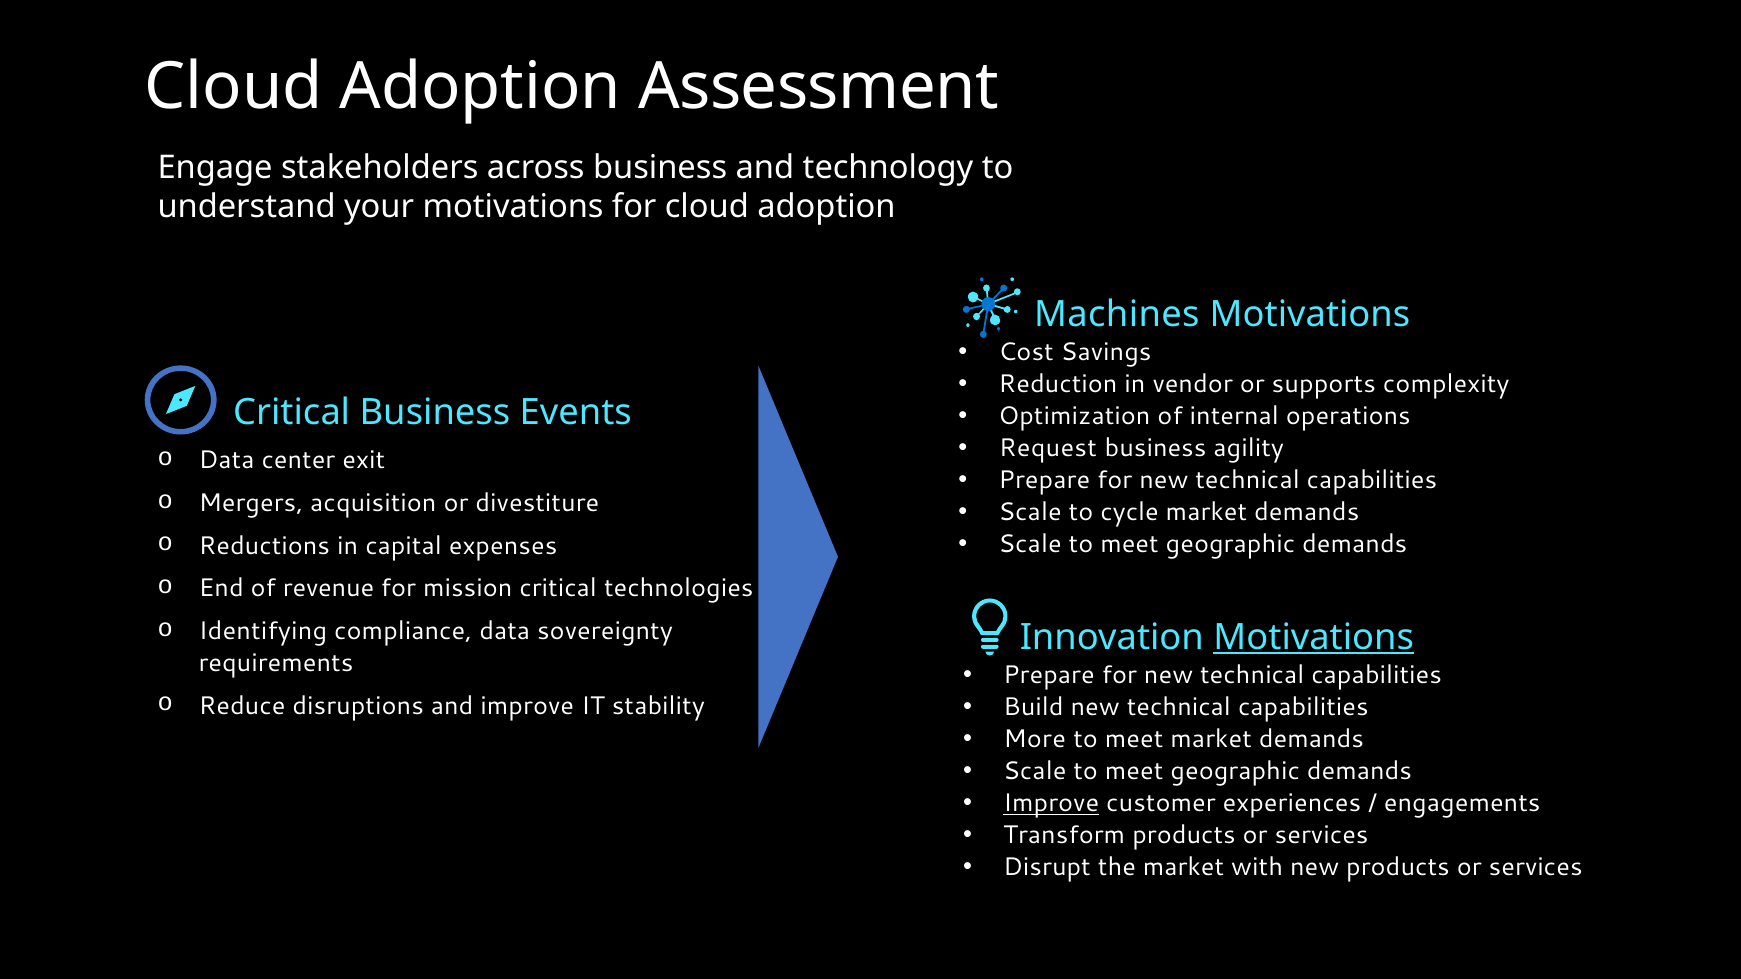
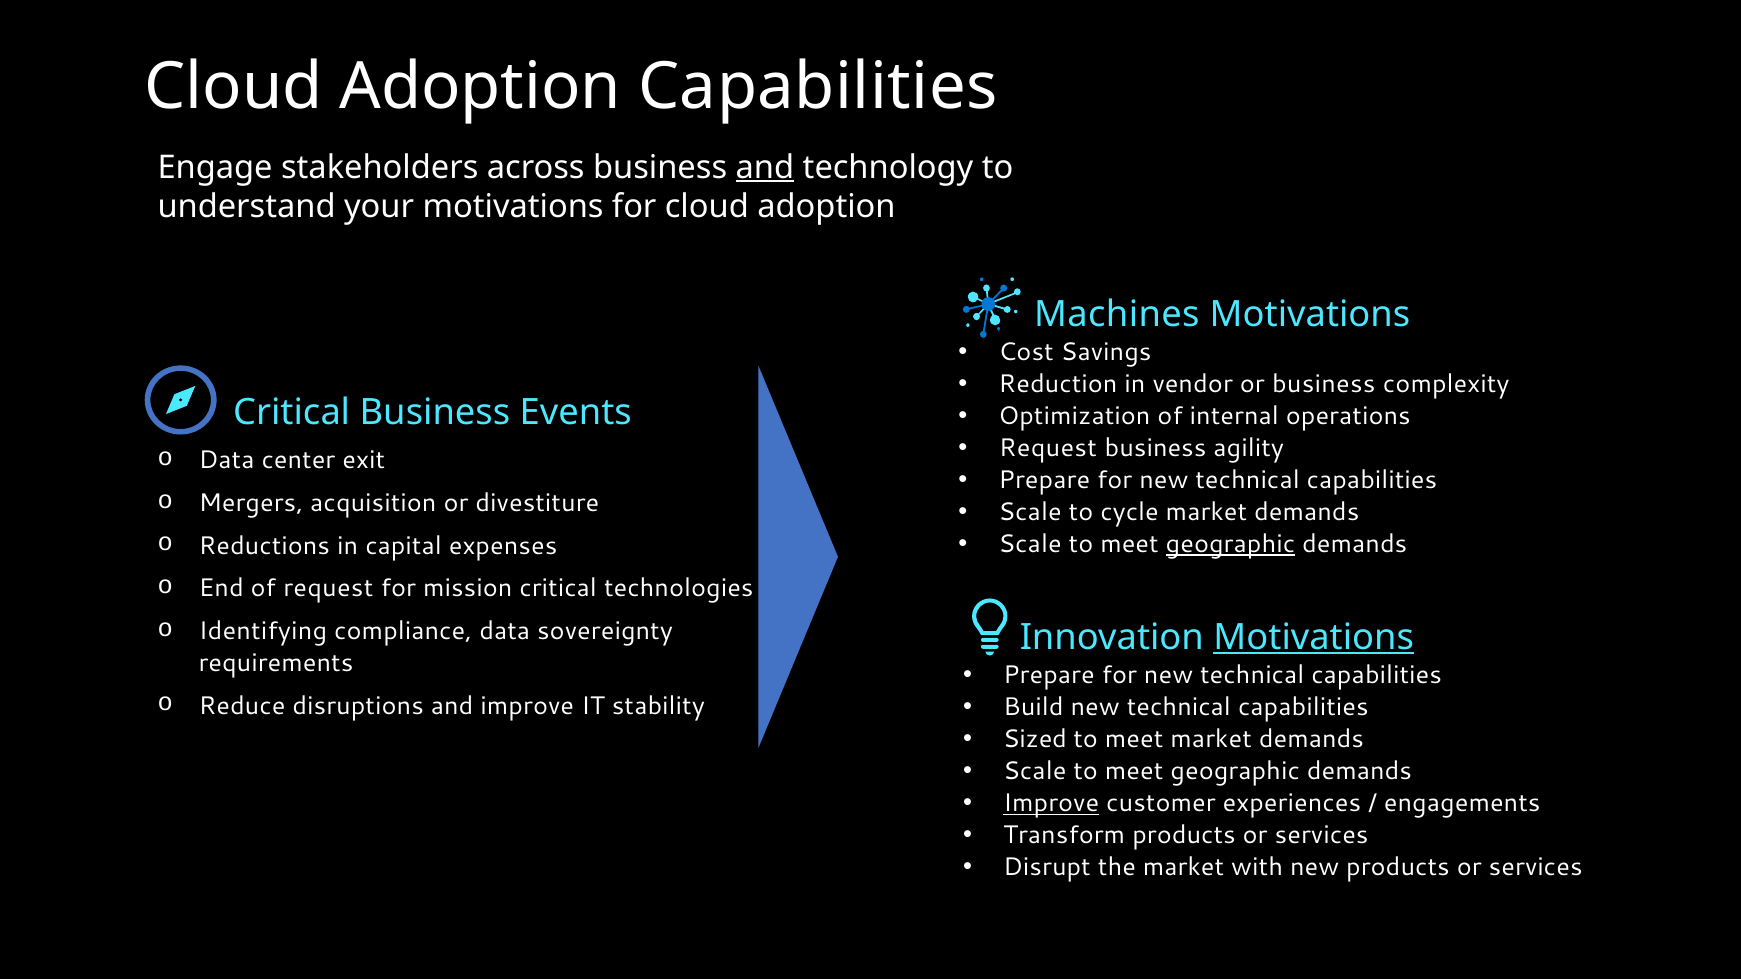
Adoption Assessment: Assessment -> Capabilities
and at (765, 167) underline: none -> present
or supports: supports -> business
geographic at (1230, 544) underline: none -> present
of revenue: revenue -> request
More: More -> Sized
